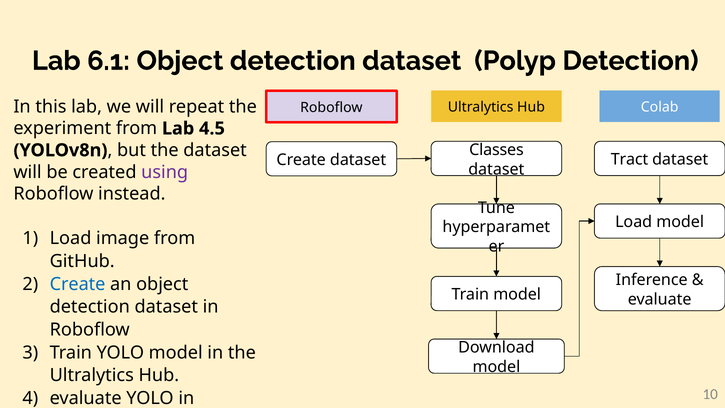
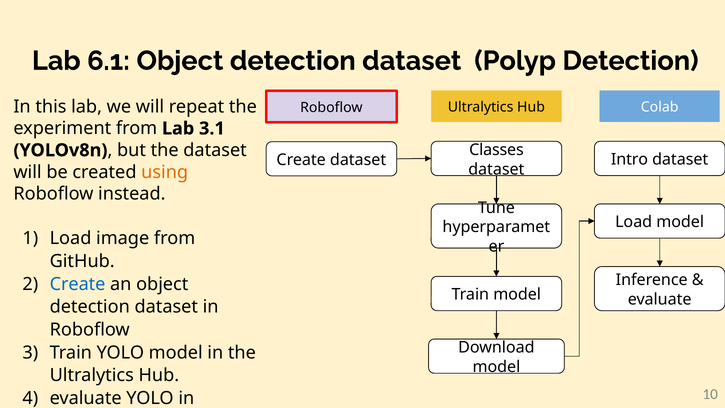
4.5: 4.5 -> 3.1
Tract: Tract -> Intro
using colour: purple -> orange
